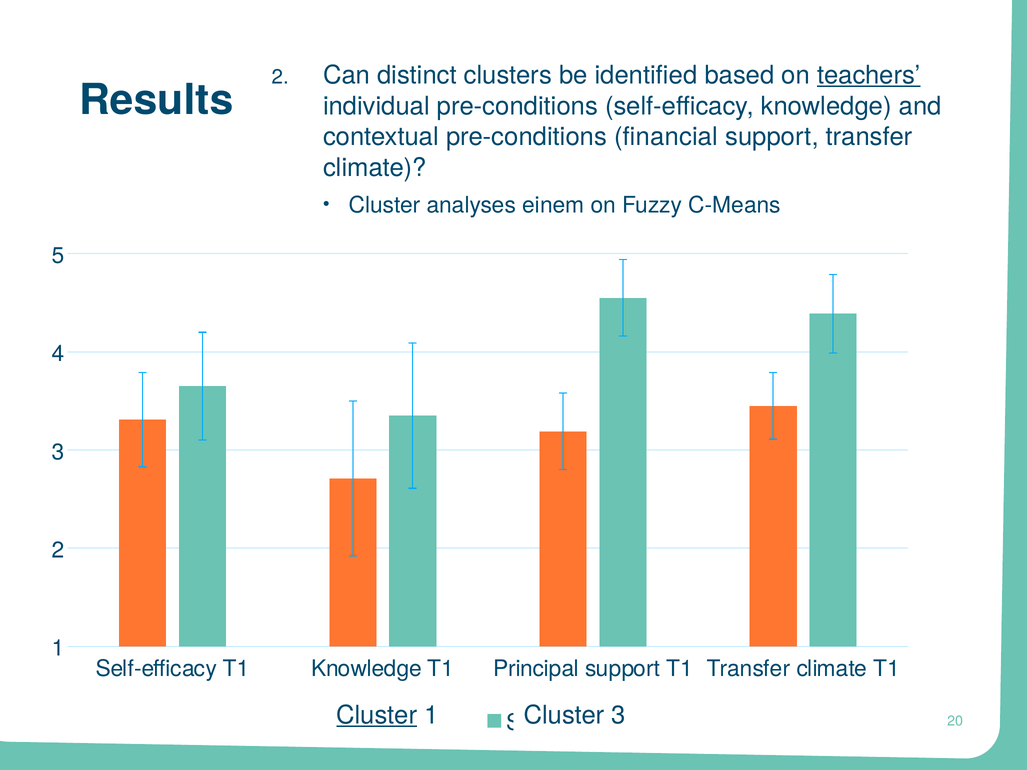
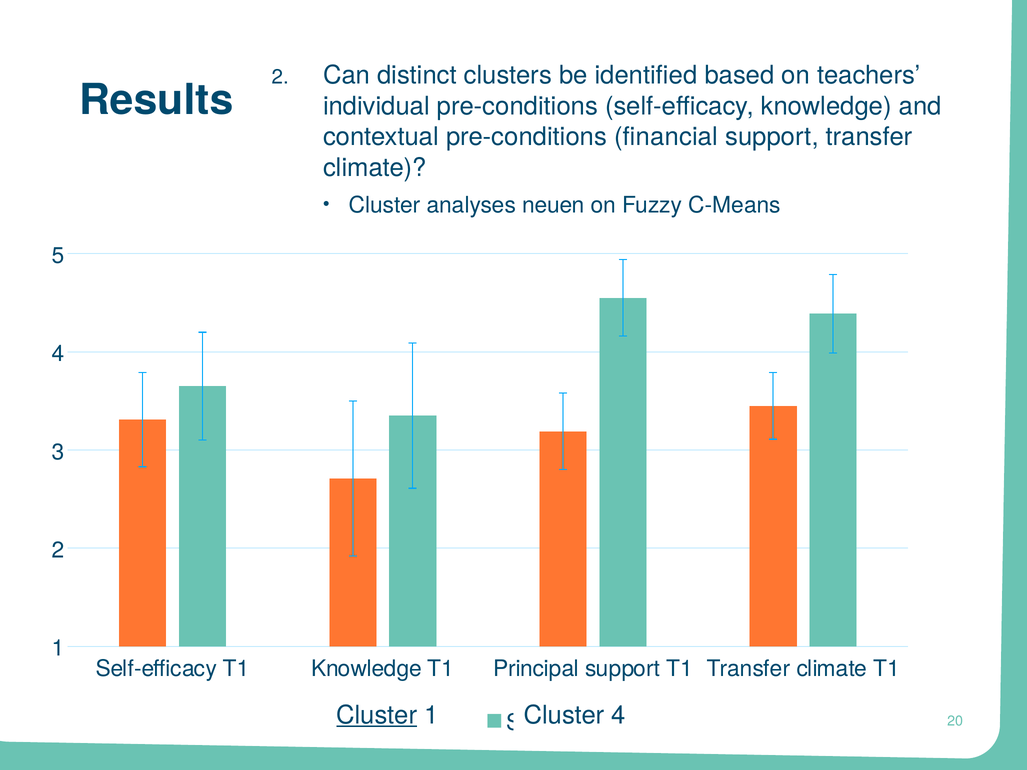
teachers underline: present -> none
einem: einem -> neuen
3 at (619, 715): 3 -> 4
